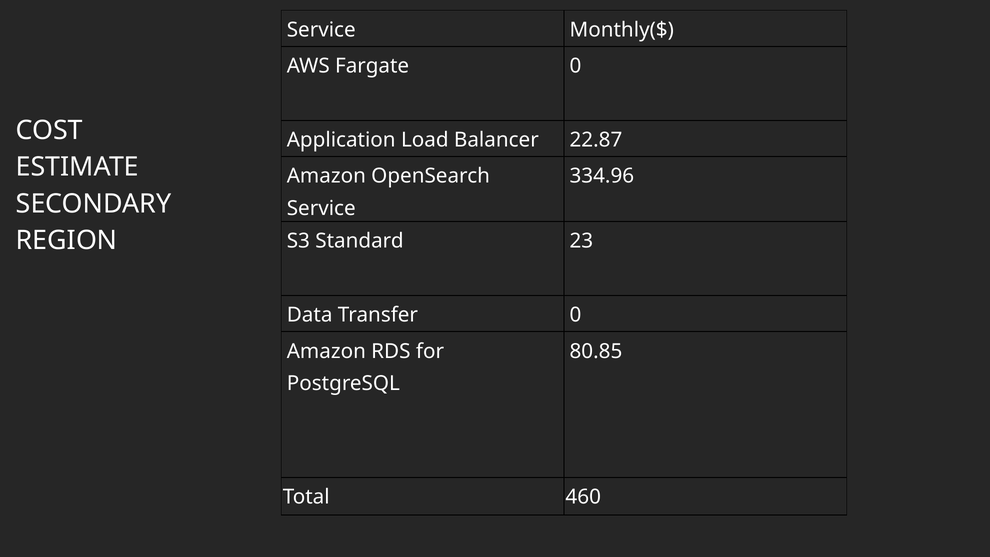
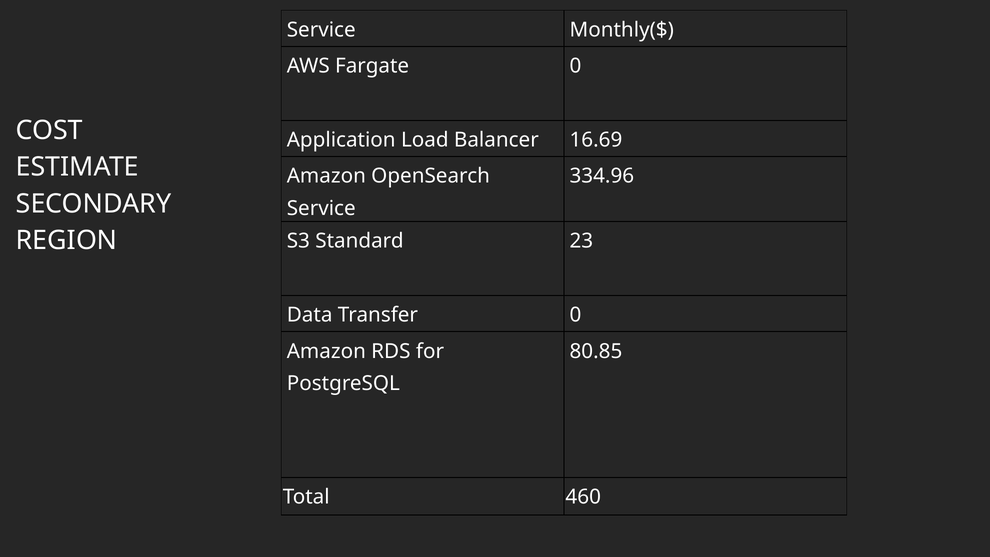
22.87: 22.87 -> 16.69
